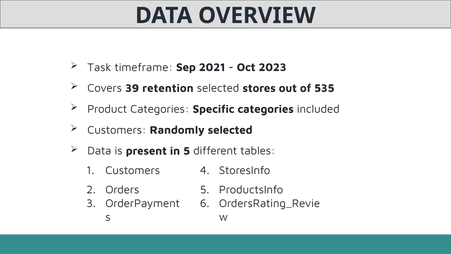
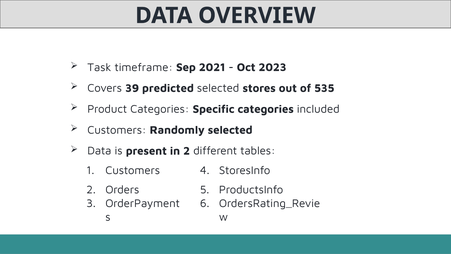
retention: retention -> predicted
in 5: 5 -> 2
